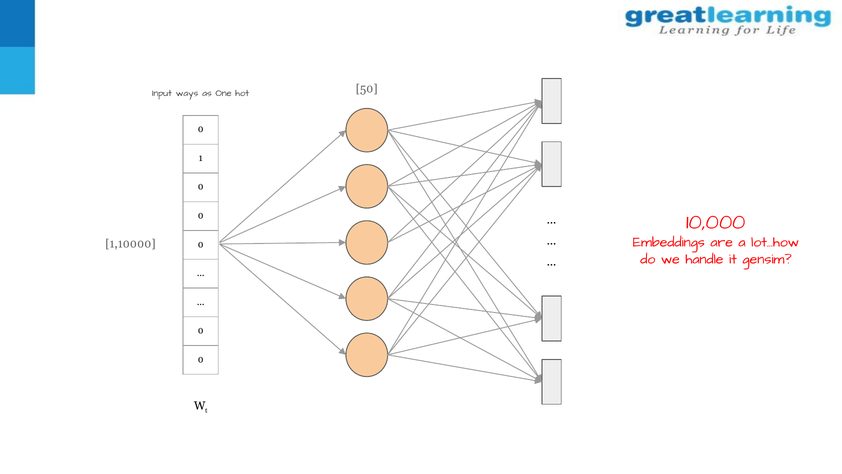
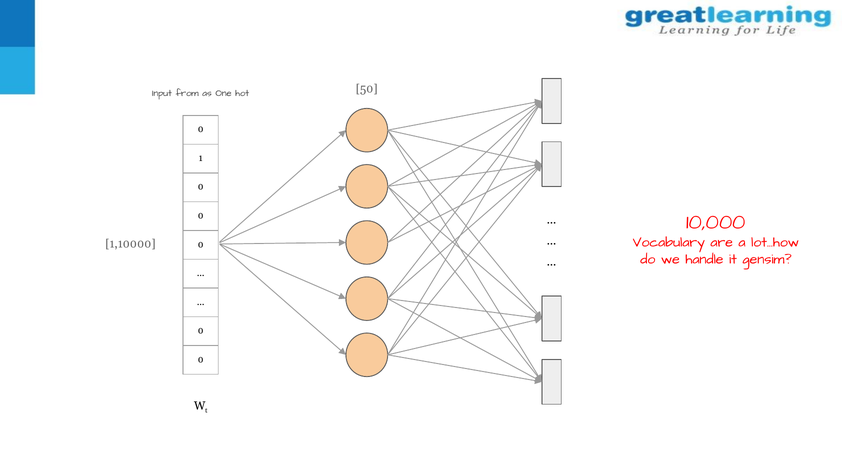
ways: ways -> from
Embeddings: Embeddings -> Vocabulary
